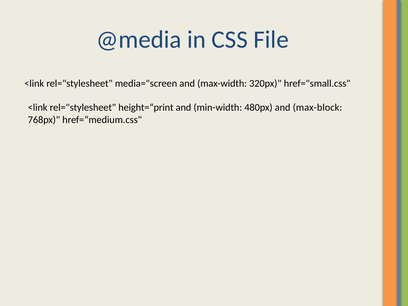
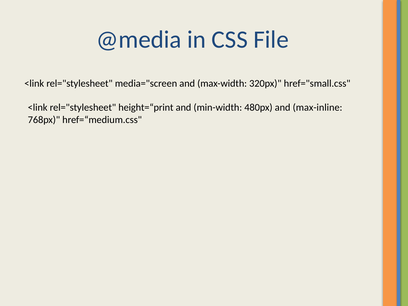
max-block: max-block -> max-inline
